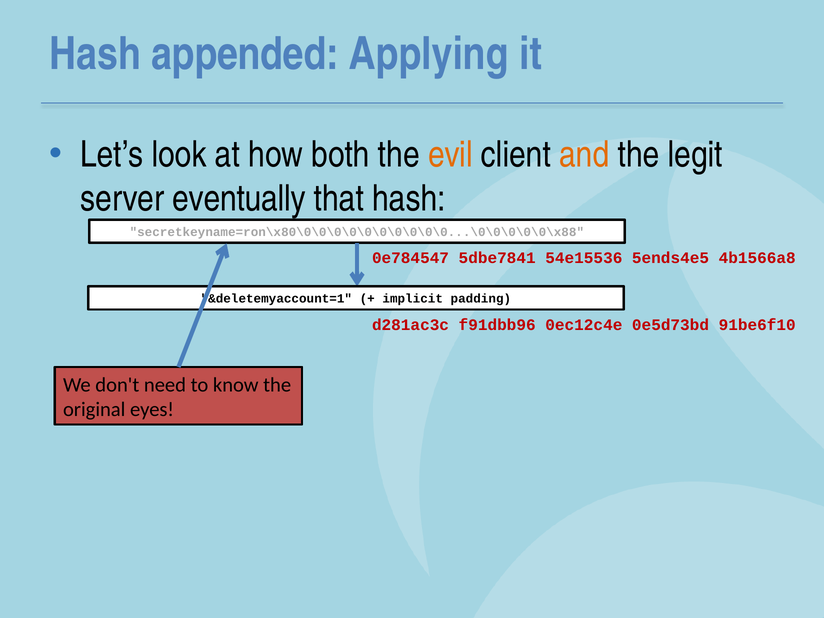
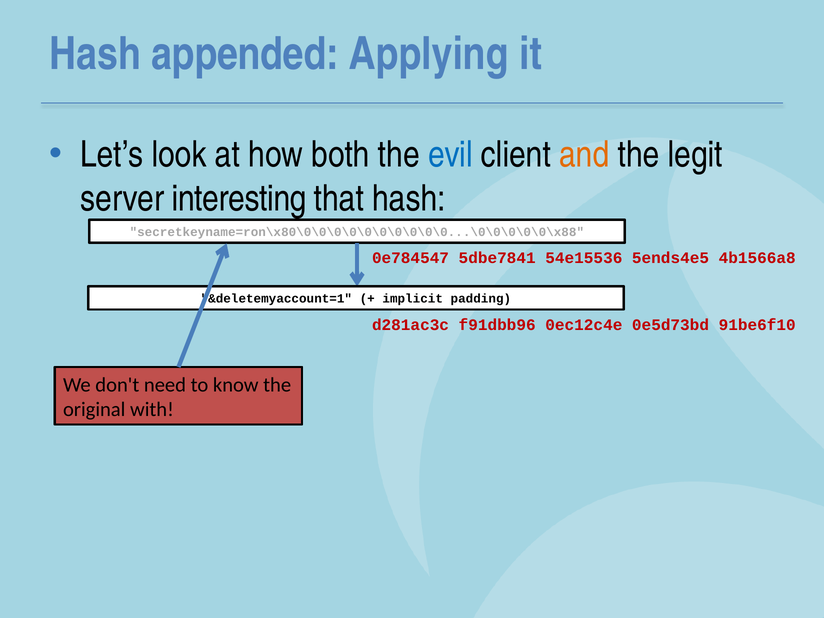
evil colour: orange -> blue
eventually: eventually -> interesting
eyes: eyes -> with
